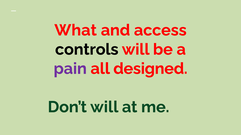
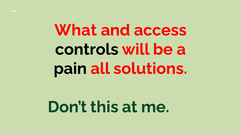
pain colour: purple -> black
designed: designed -> solutions
Don’t will: will -> this
